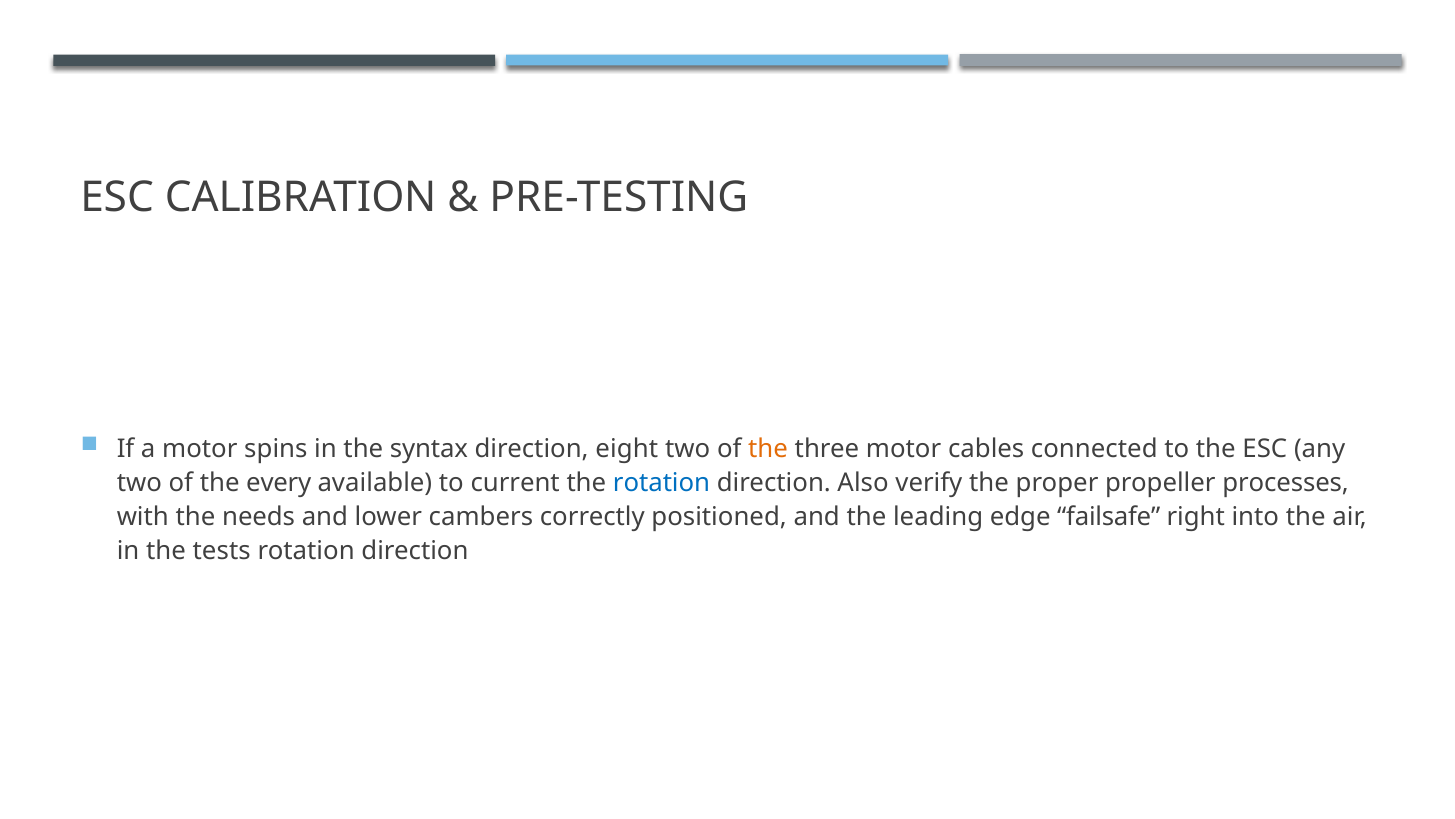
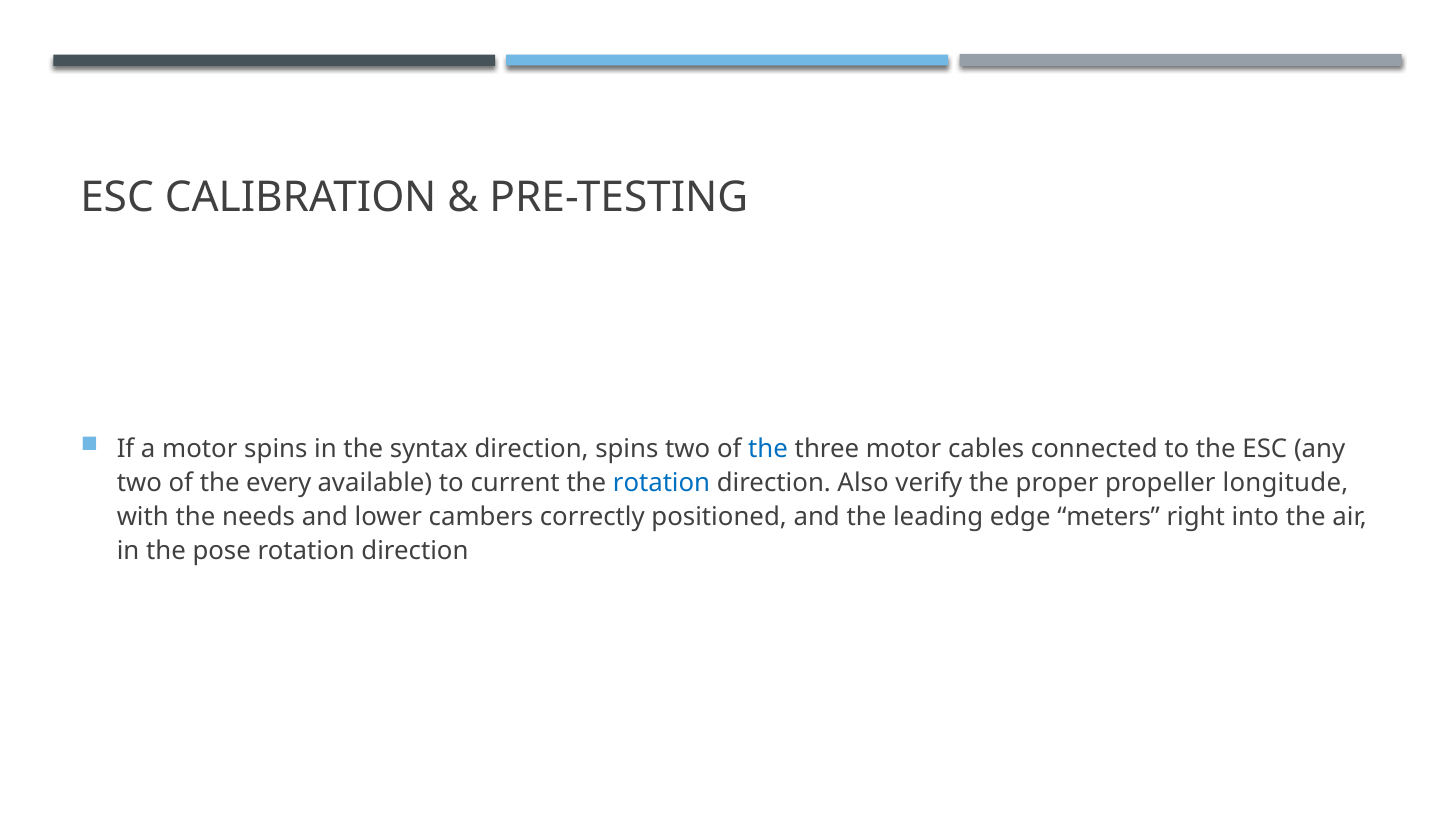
direction eight: eight -> spins
the at (768, 448) colour: orange -> blue
processes: processes -> longitude
failsafe: failsafe -> meters
tests: tests -> pose
